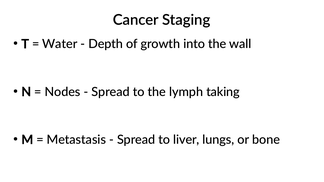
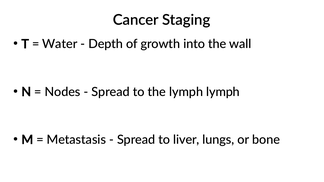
lymph taking: taking -> lymph
